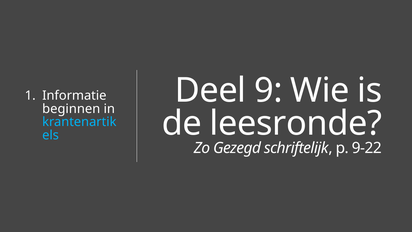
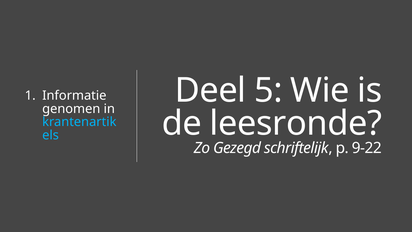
9: 9 -> 5
beginnen: beginnen -> genomen
